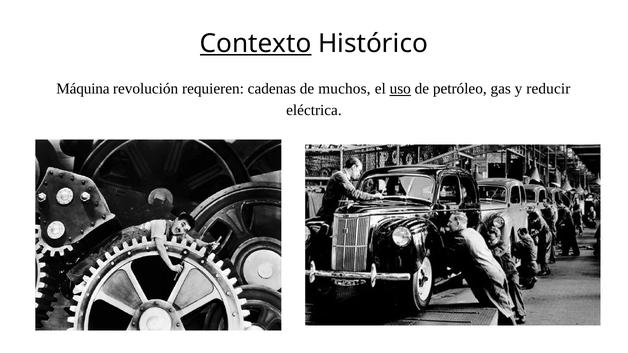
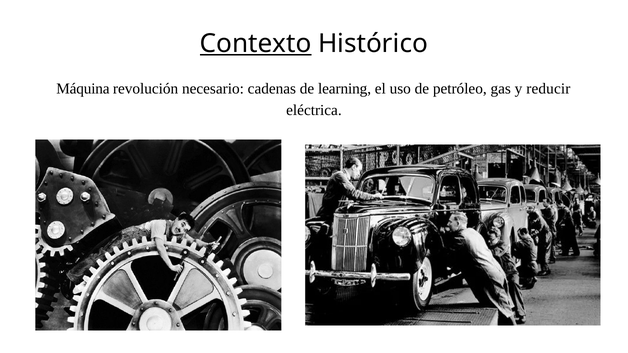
requieren: requieren -> necesario
muchos: muchos -> learning
uso underline: present -> none
